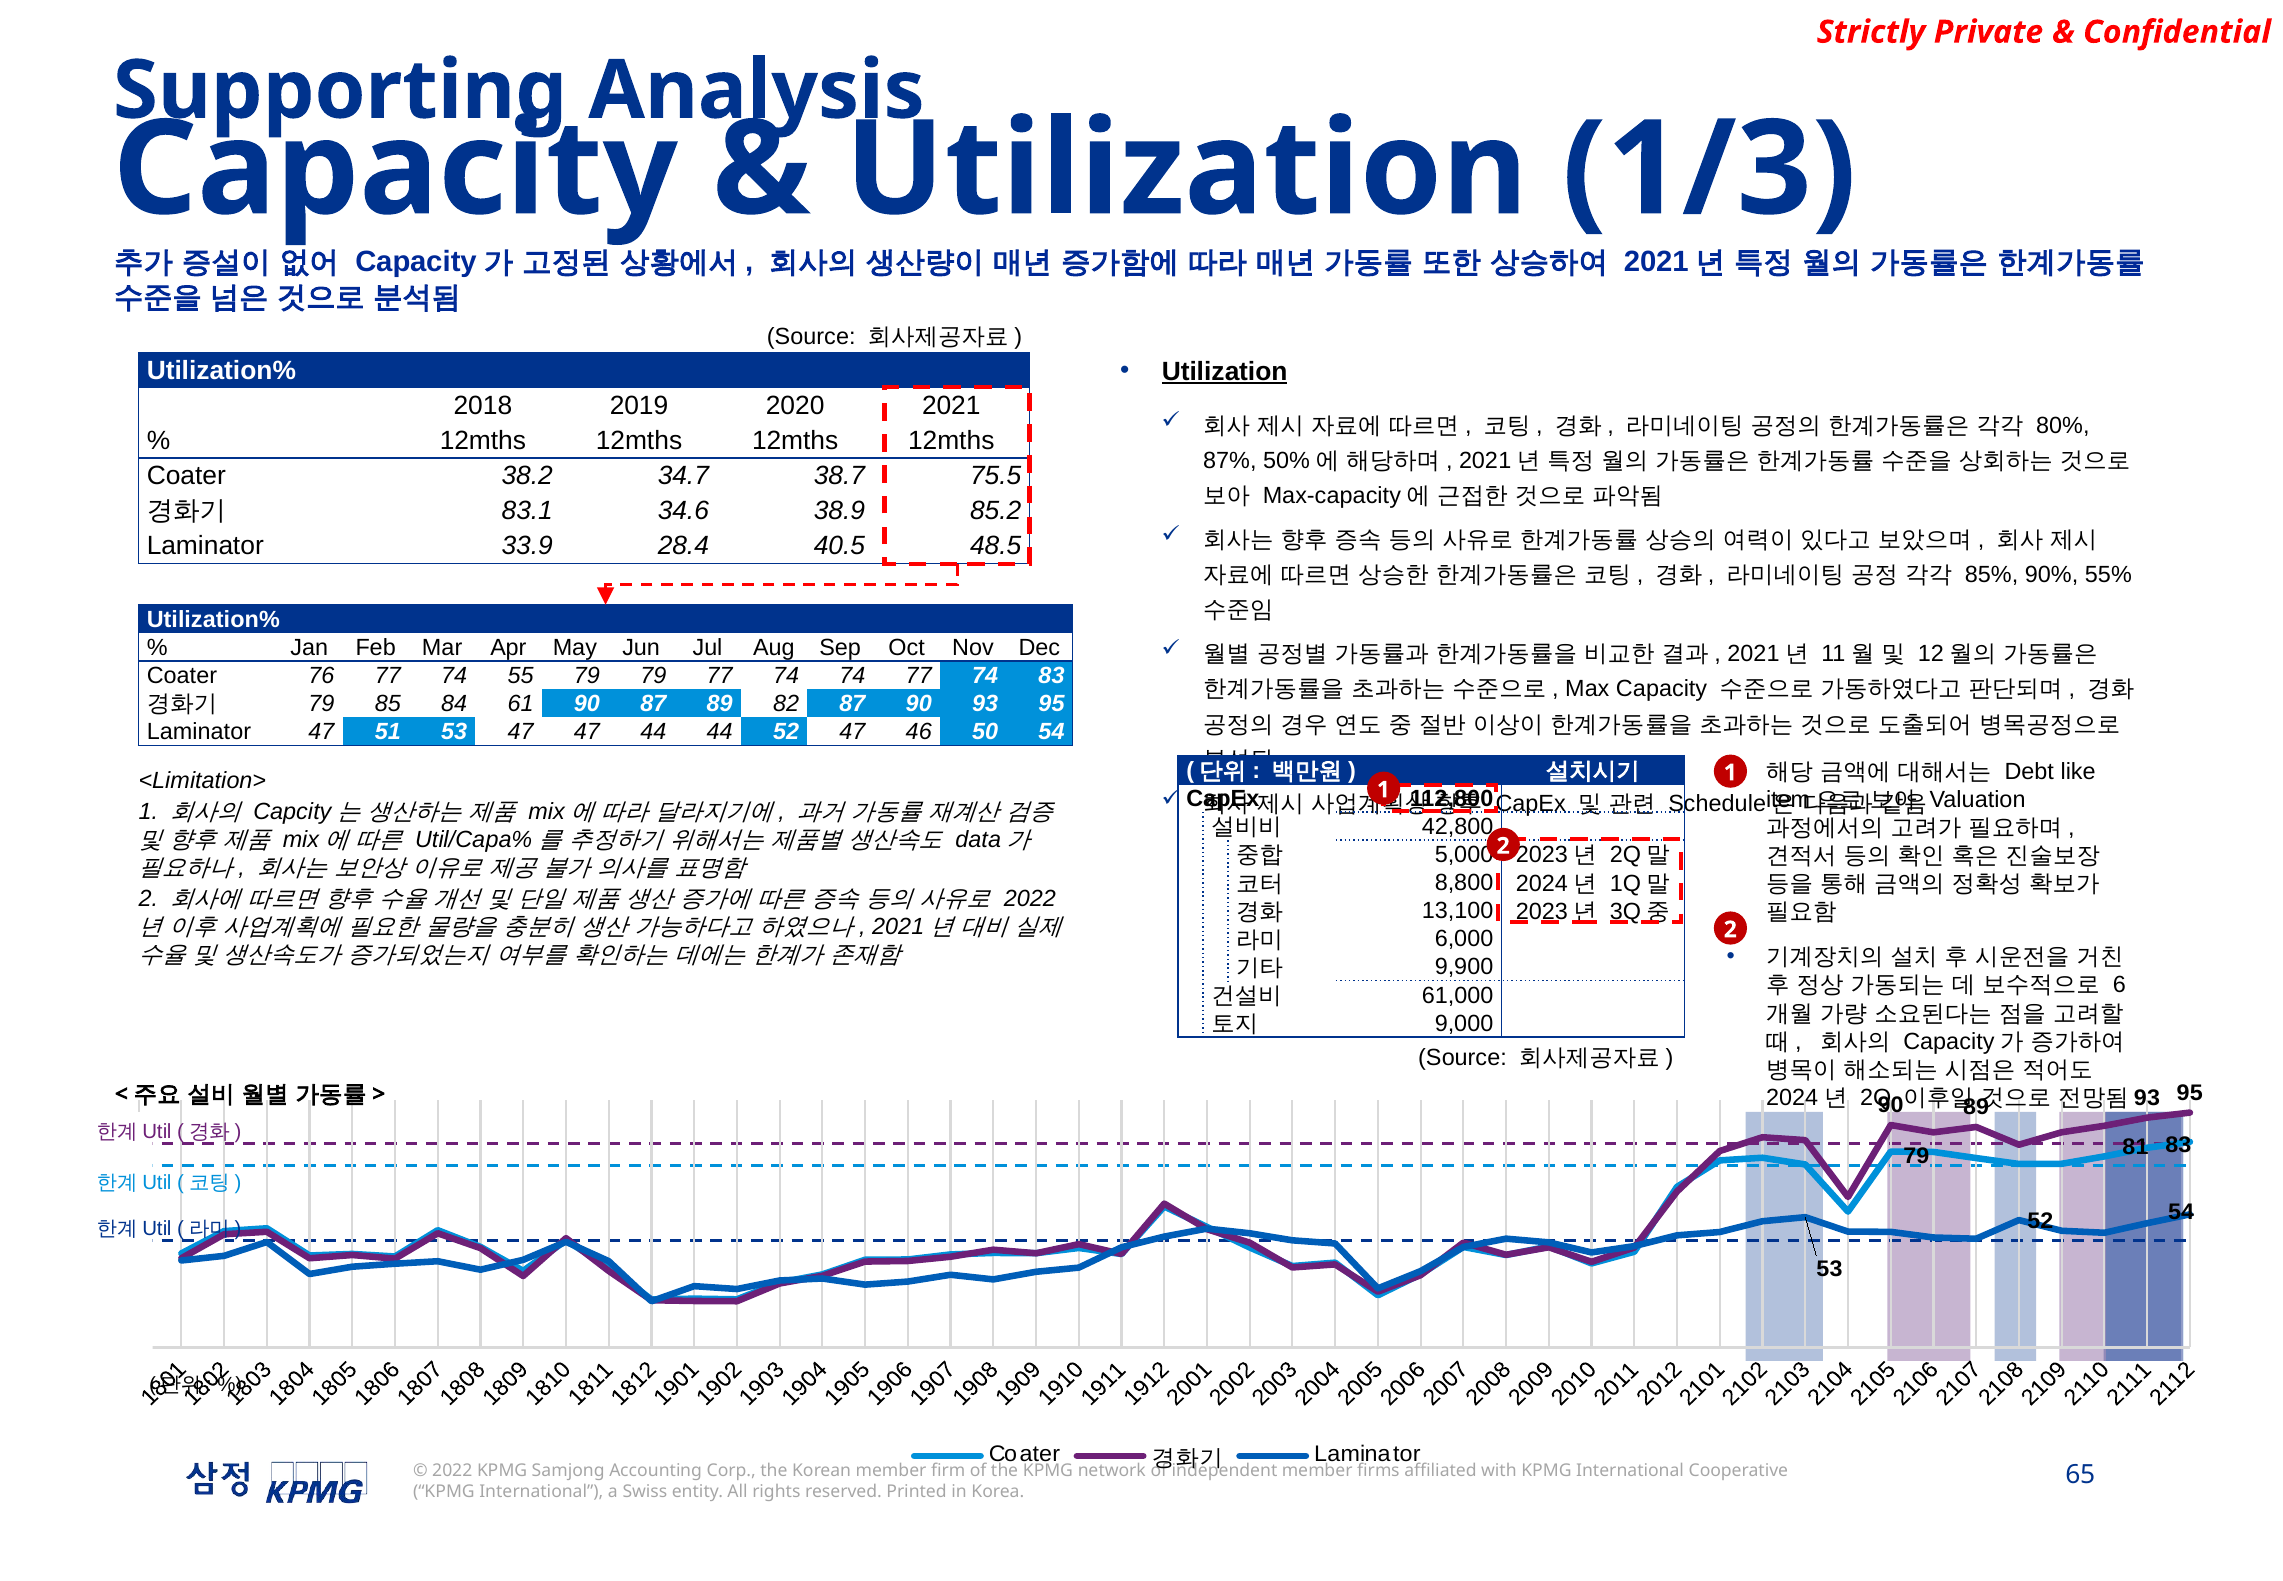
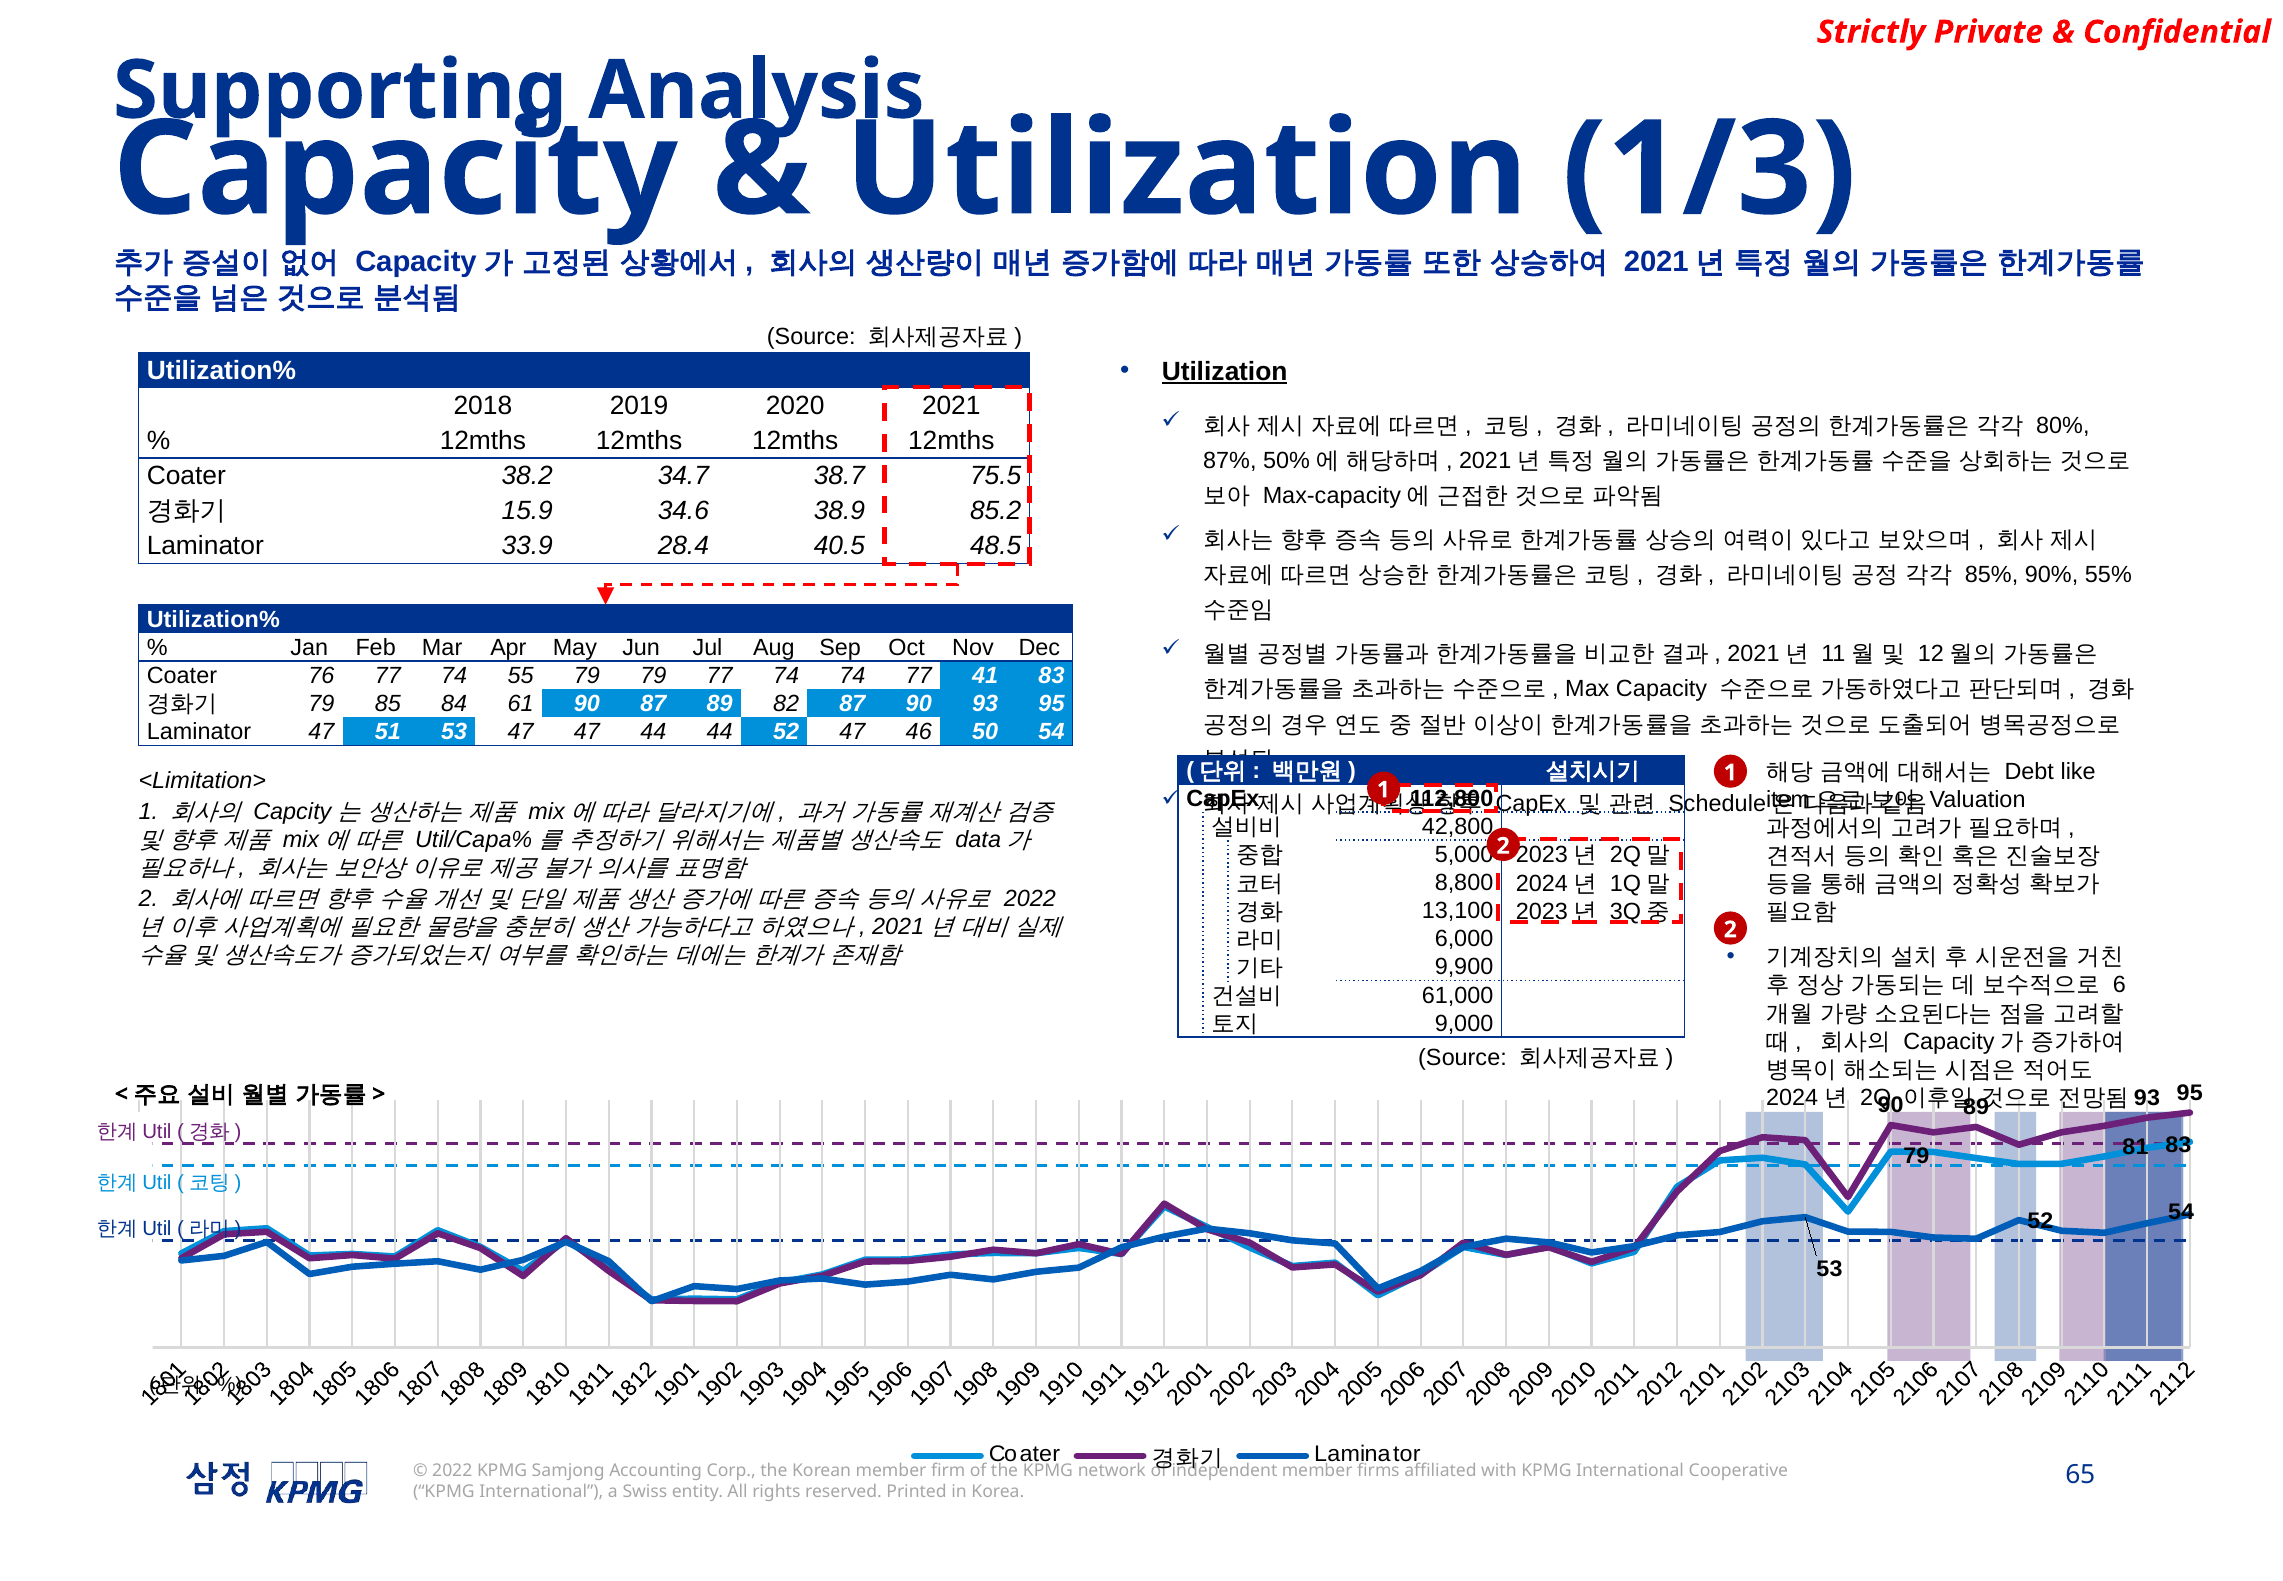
83.1: 83.1 -> 15.9
74 77 74: 74 -> 41
